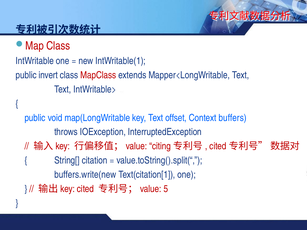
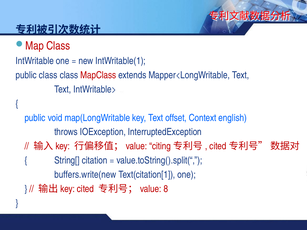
public invert: invert -> class
buffers: buffers -> english
5: 5 -> 8
